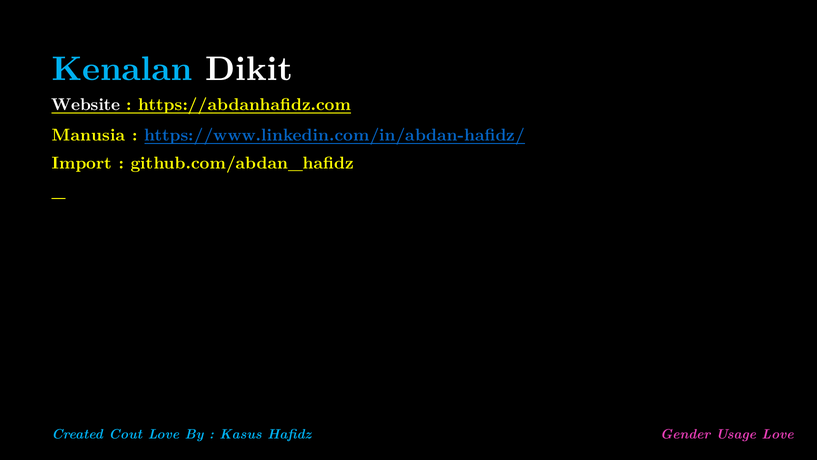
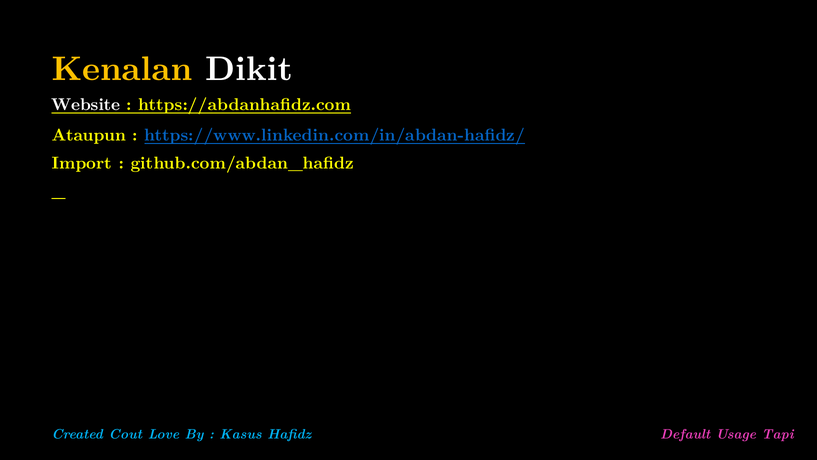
Kenalan colour: light blue -> yellow
Manusia: Manusia -> Ataupun
Gender: Gender -> Default
Usage Love: Love -> Tapi
